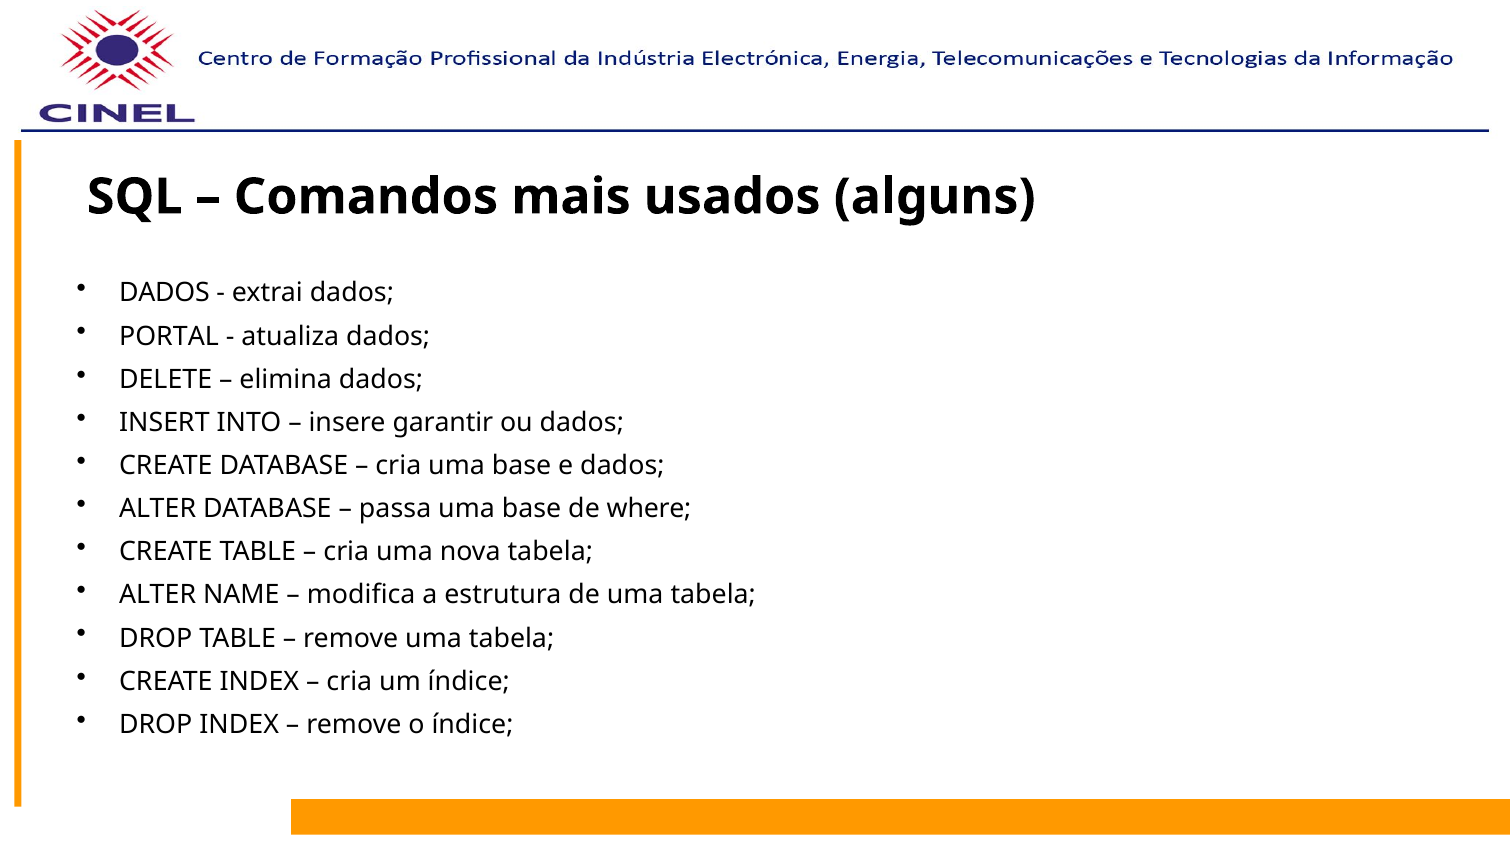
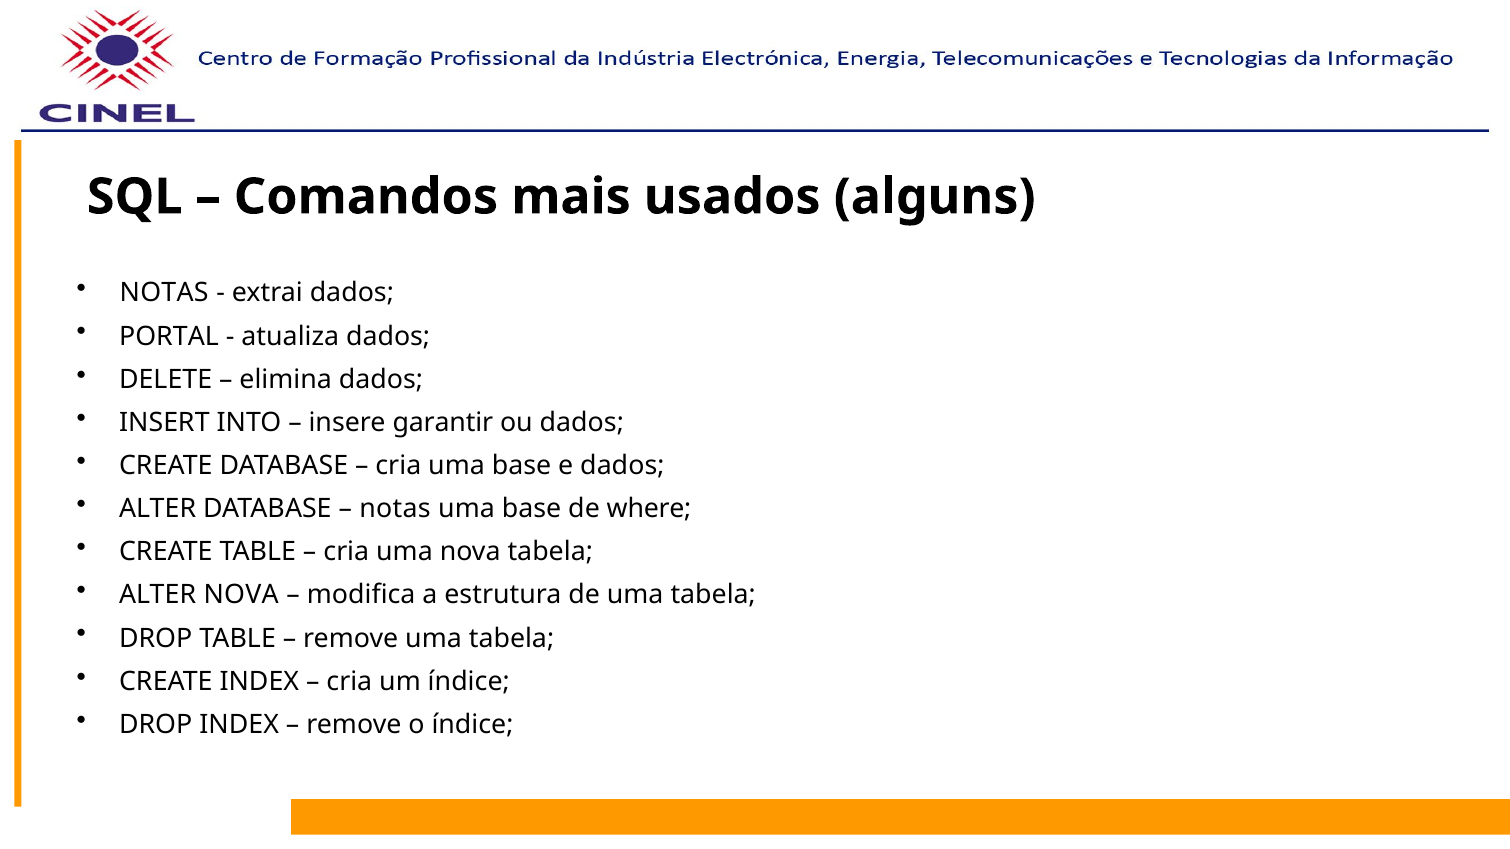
DADOS at (164, 293): DADOS -> NOTAS
passa at (395, 509): passa -> notas
ALTER NAME: NAME -> NOVA
